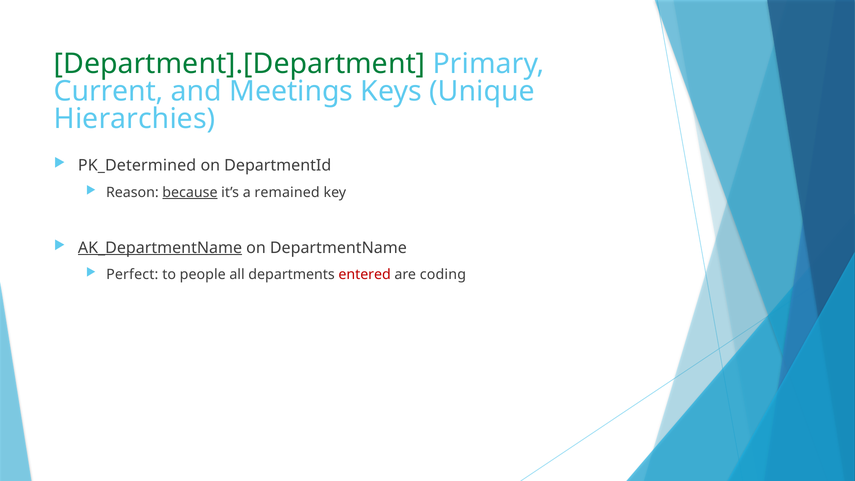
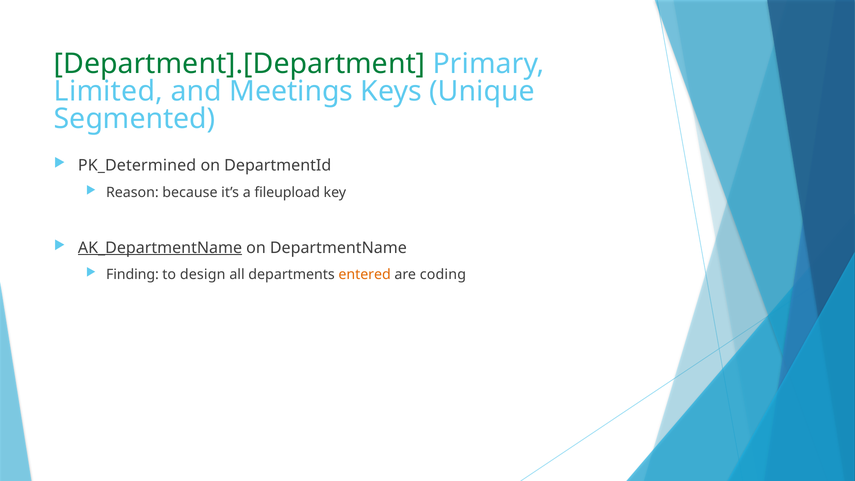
Current: Current -> Limited
Hierarchies: Hierarchies -> Segmented
because underline: present -> none
remained: remained -> fileupload
Perfect: Perfect -> Finding
people: people -> design
entered colour: red -> orange
